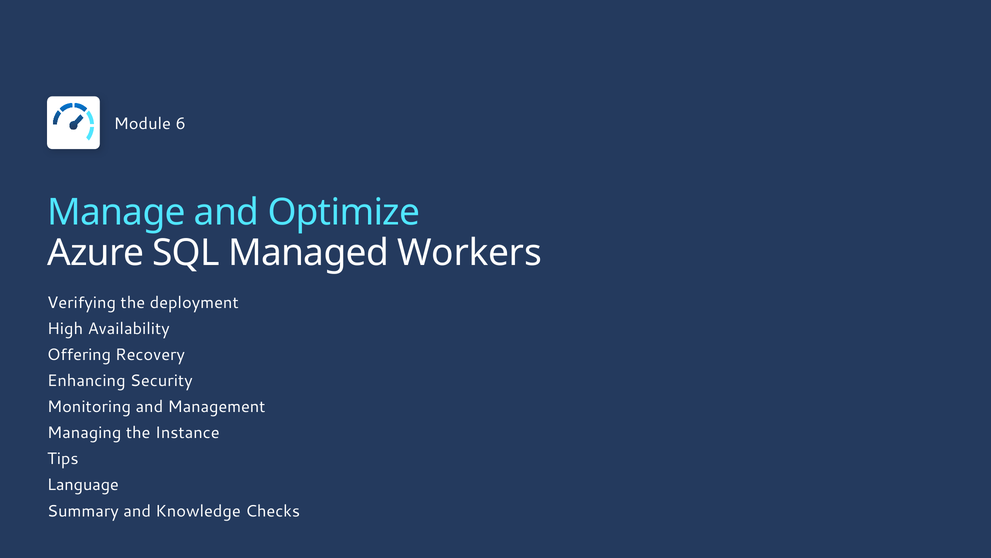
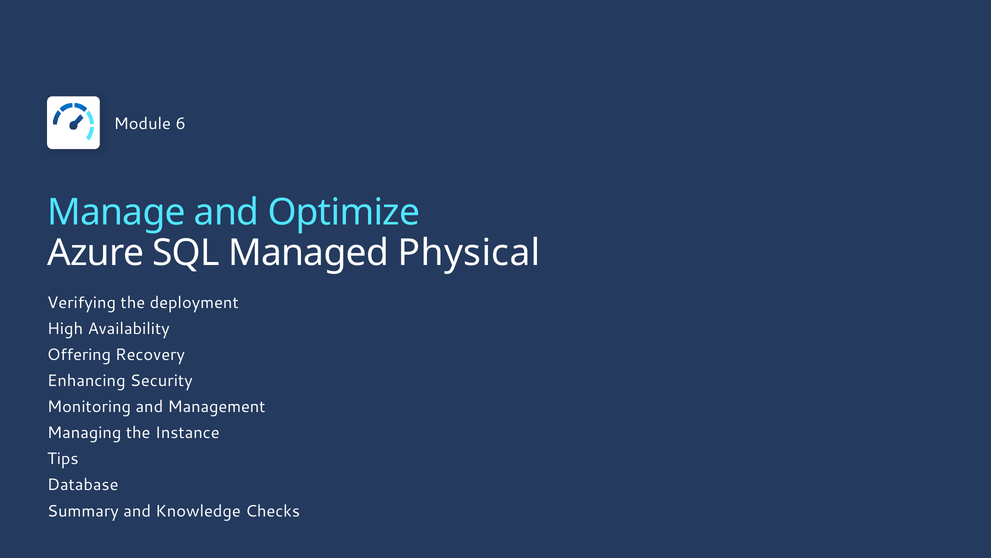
Workers: Workers -> Physical
Language: Language -> Database
